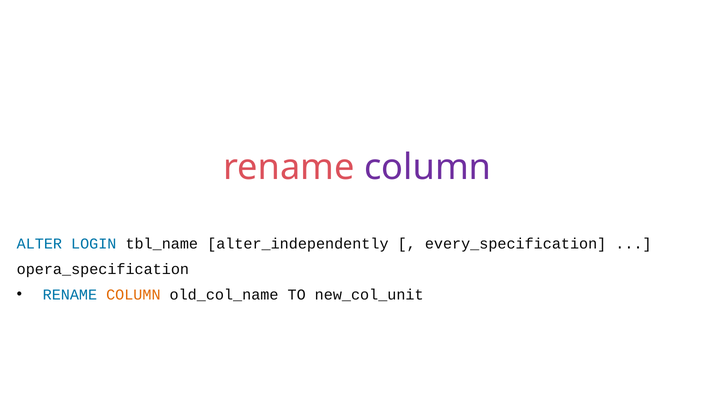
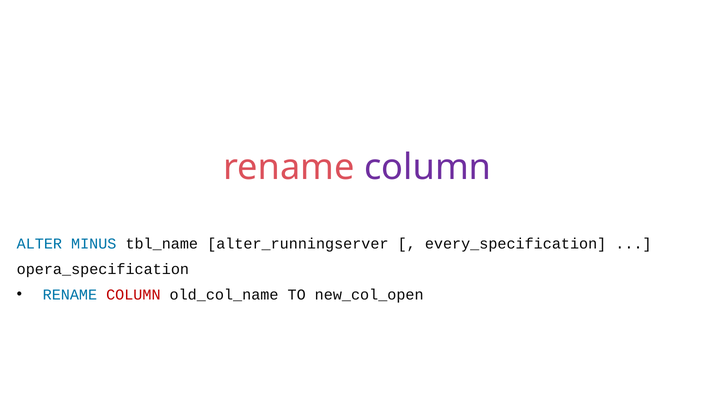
LOGIN: LOGIN -> MINUS
alter_independently: alter_independently -> alter_runningserver
COLUMN at (133, 295) colour: orange -> red
new_col_unit: new_col_unit -> new_col_open
